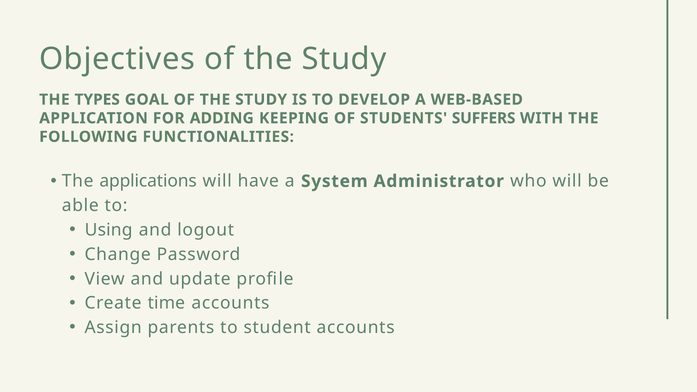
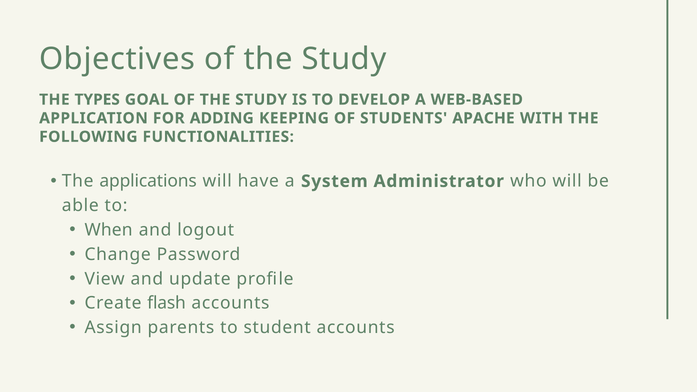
SUFFERS: SUFFERS -> APACHE
Using: Using -> When
time: time -> flash
